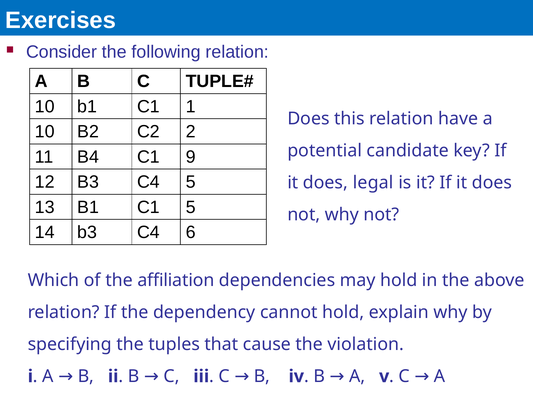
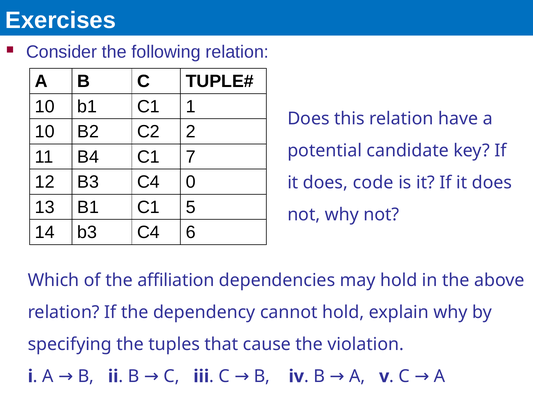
9: 9 -> 7
C4 5: 5 -> 0
legal: legal -> code
